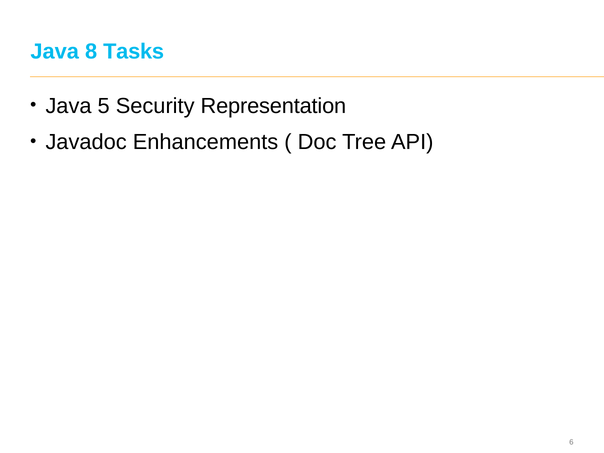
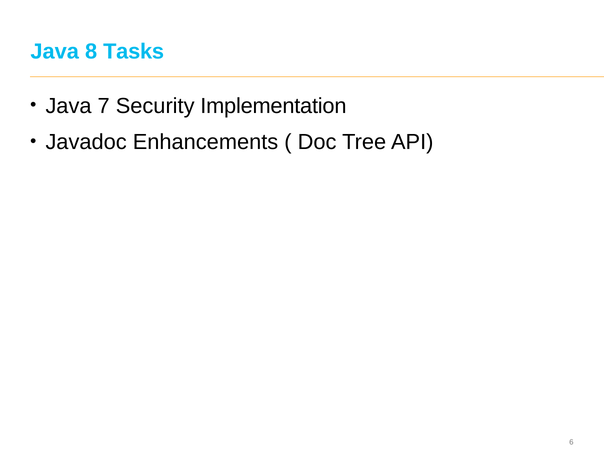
5: 5 -> 7
Representation: Representation -> Implementation
